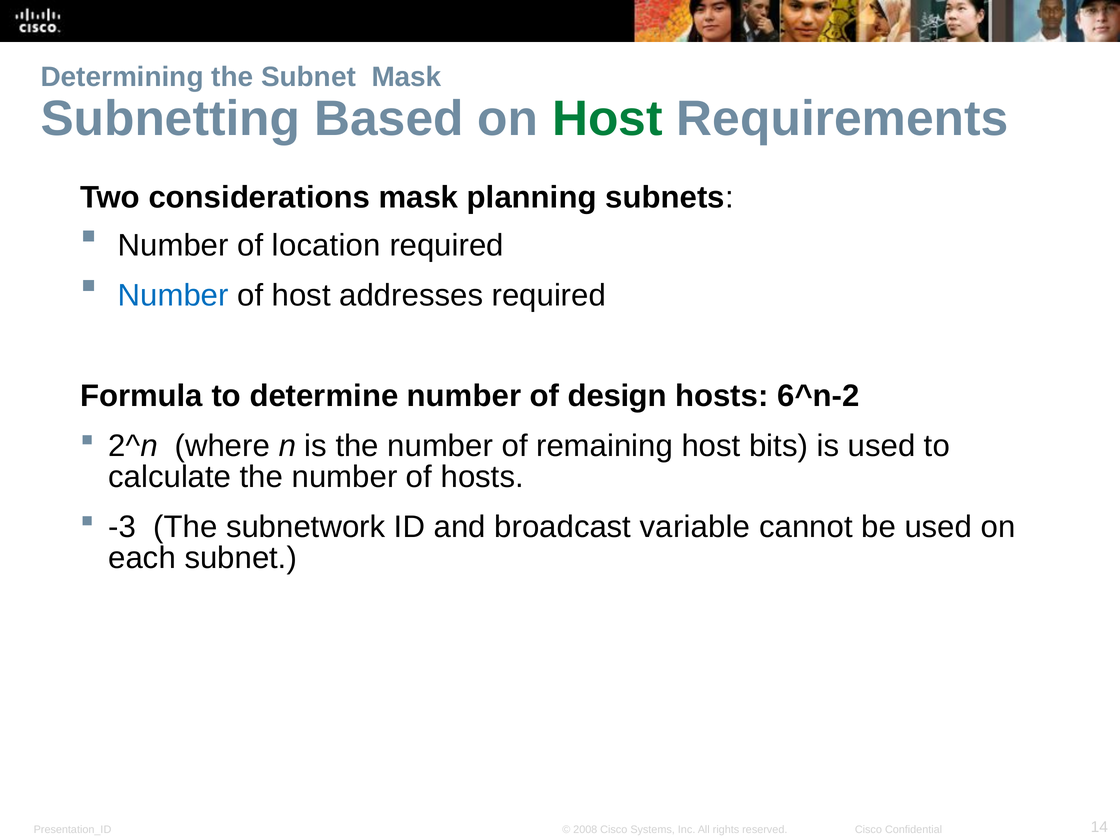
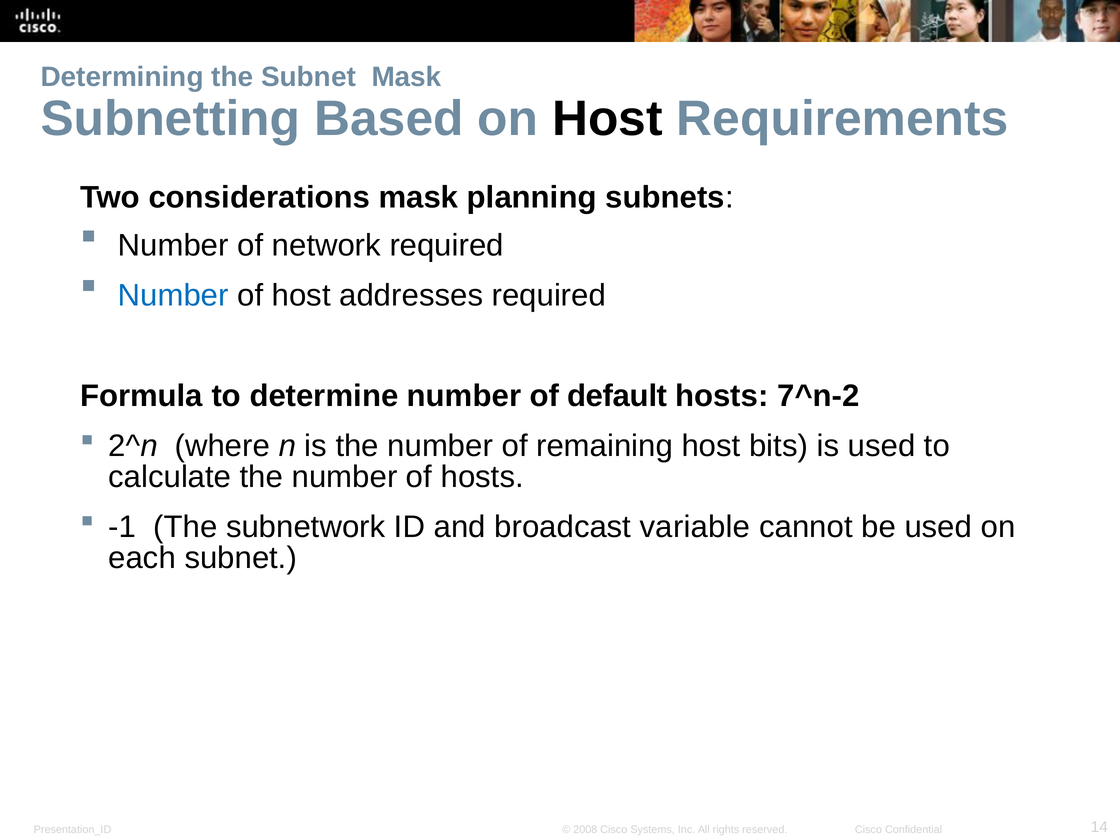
Host at (607, 119) colour: green -> black
location: location -> network
design: design -> default
6^n-2: 6^n-2 -> 7^n-2
-3: -3 -> -1
